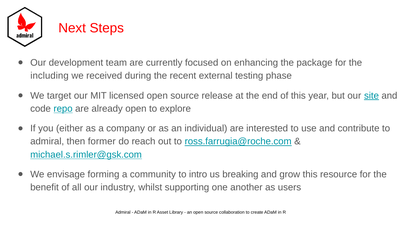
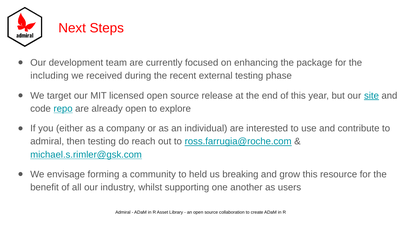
then former: former -> testing
intro: intro -> held
